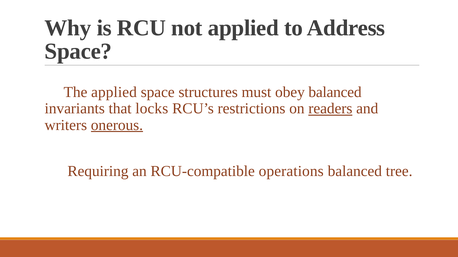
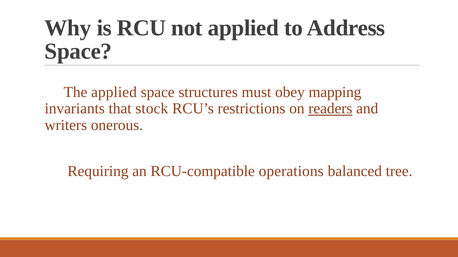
obey balanced: balanced -> mapping
locks: locks -> stock
onerous underline: present -> none
